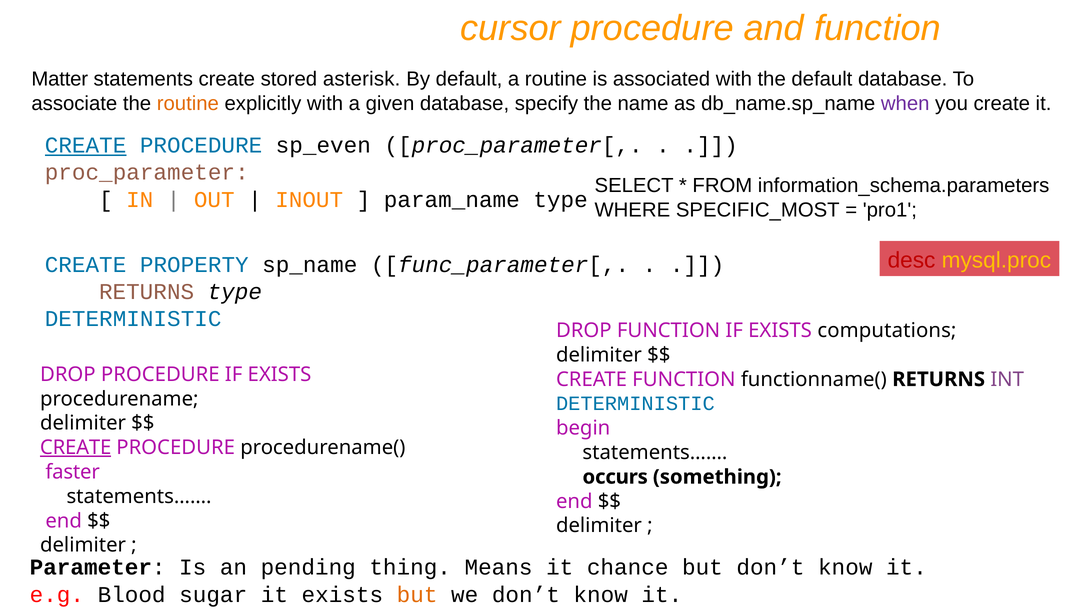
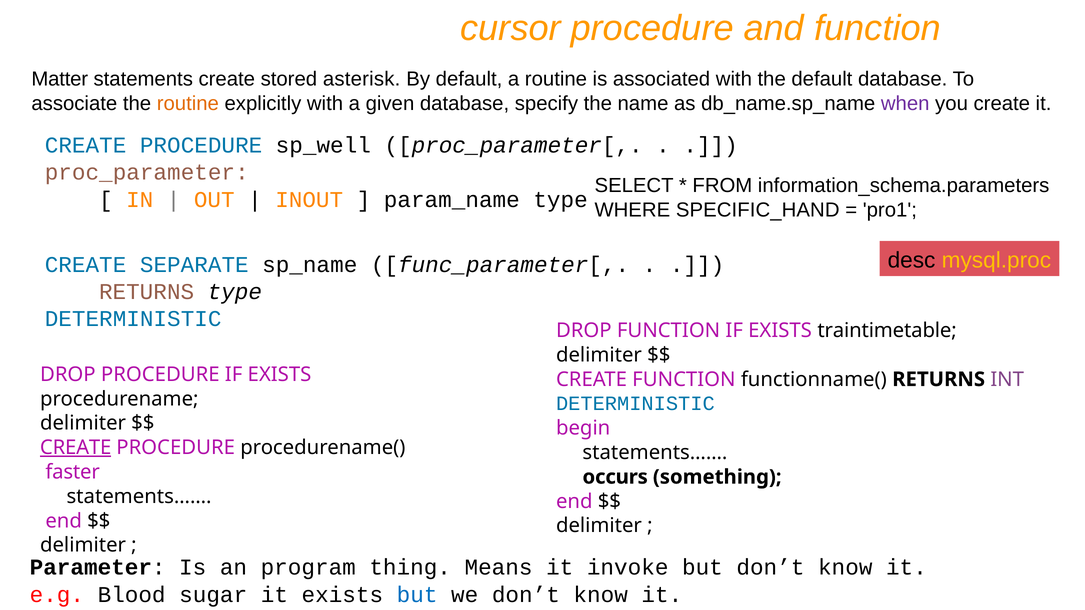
CREATE at (86, 145) underline: present -> none
sp_even: sp_even -> sp_well
SPECIFIC_MOST: SPECIFIC_MOST -> SPECIFIC_HAND
desc colour: red -> black
PROPERTY: PROPERTY -> SEPARATE
computations: computations -> traintimetable
pending: pending -> program
chance: chance -> invoke
but at (417, 595) colour: orange -> blue
